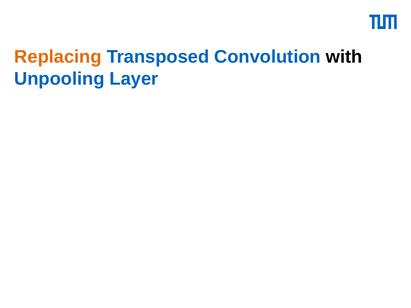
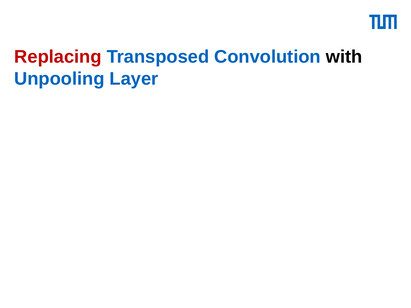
Replacing colour: orange -> red
